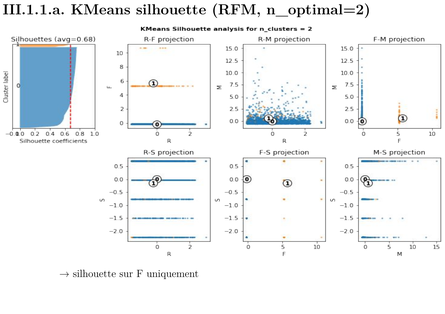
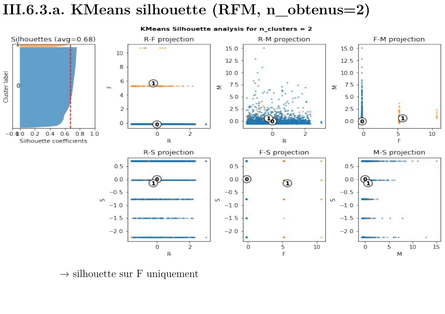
III.1.1.a: III.1.1.a -> III.6.3.a
n_optimal=2: n_optimal=2 -> n_obtenus=2
